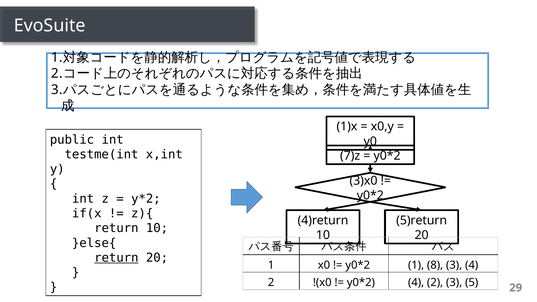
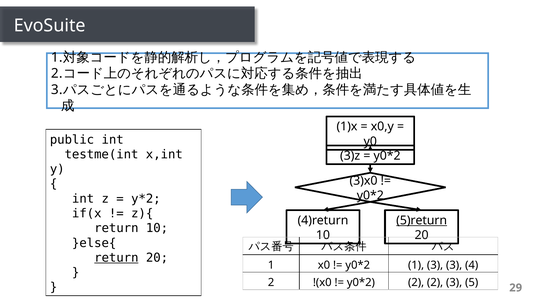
7)z: 7)z -> 3)z
5)return underline: none -> present
1 8: 8 -> 3
4 at (416, 283): 4 -> 2
